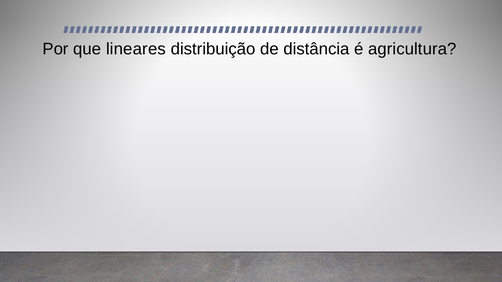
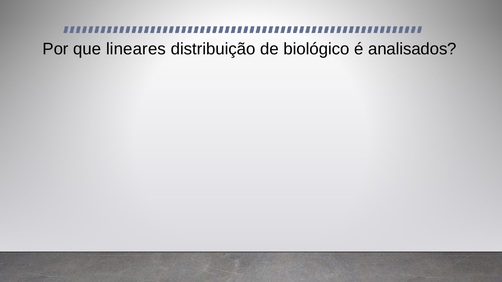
distância: distância -> biológico
agricultura: agricultura -> analisados
